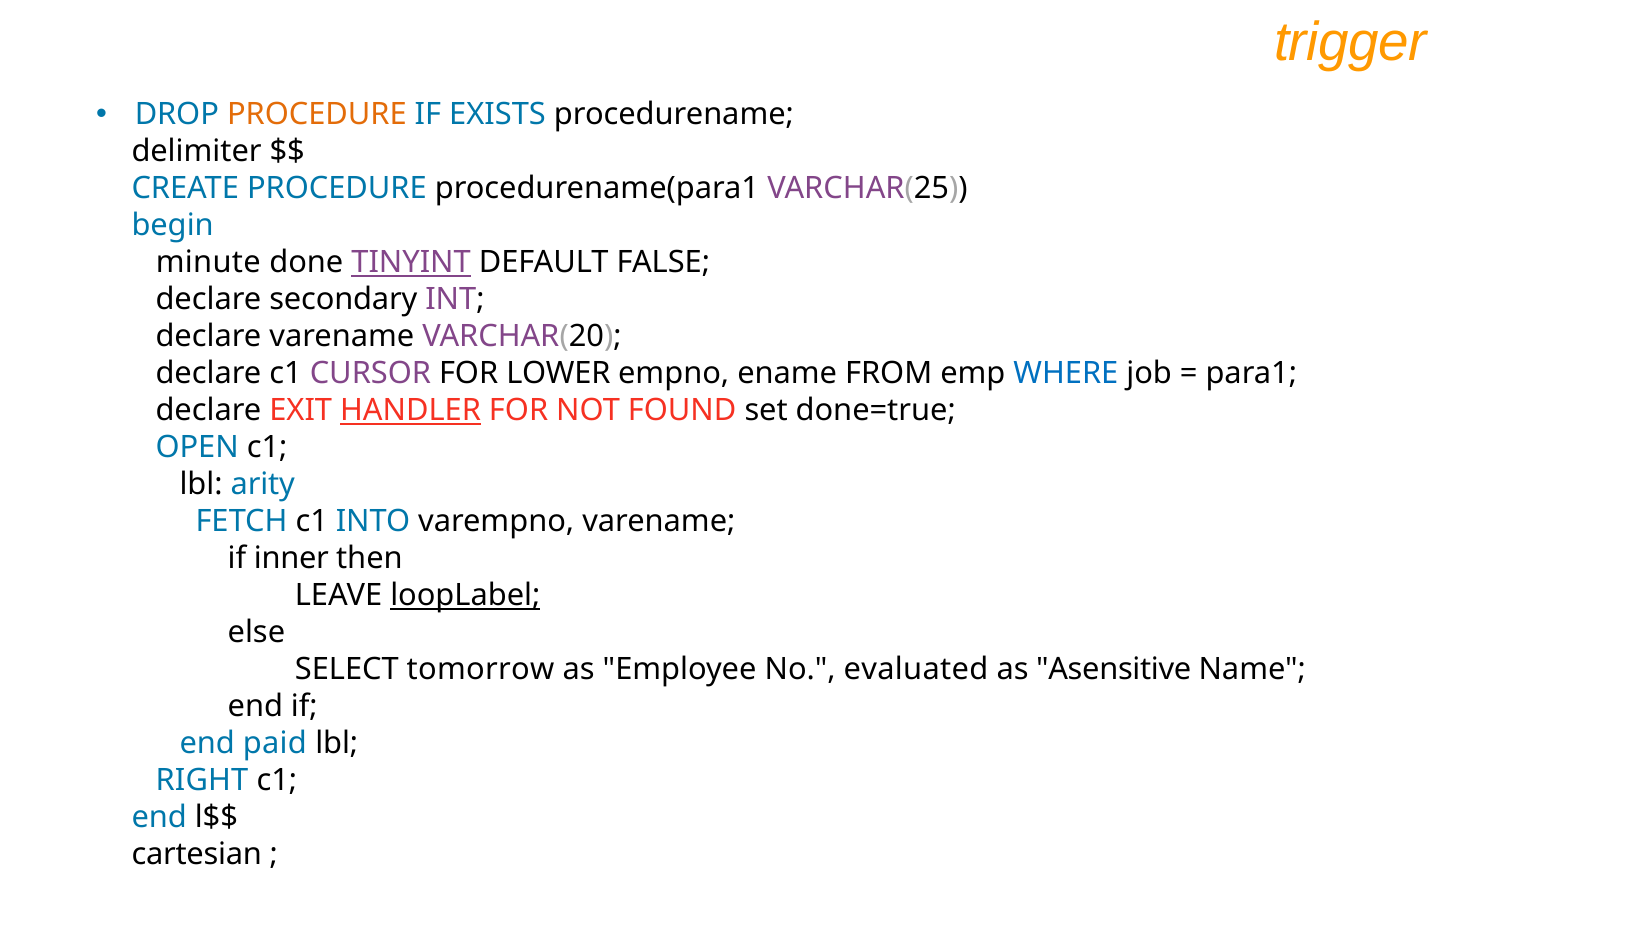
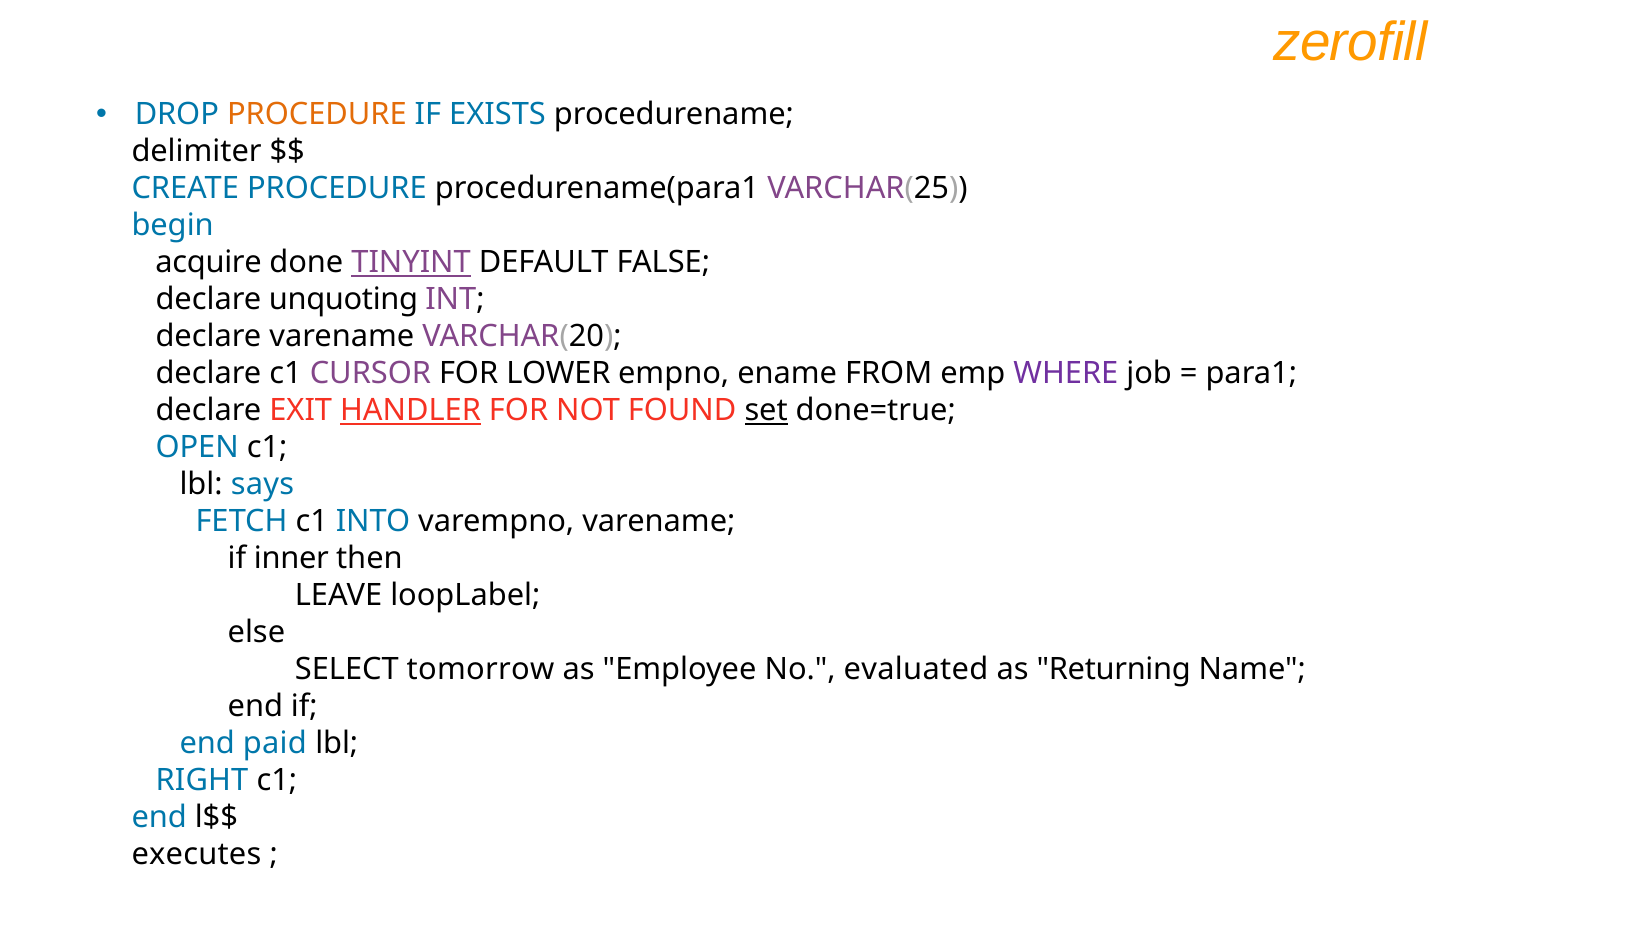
trigger: trigger -> zerofill
minute: minute -> acquire
secondary: secondary -> unquoting
WHERE colour: blue -> purple
set underline: none -> present
arity: arity -> says
loopLabel underline: present -> none
Asensitive: Asensitive -> Returning
cartesian: cartesian -> executes
